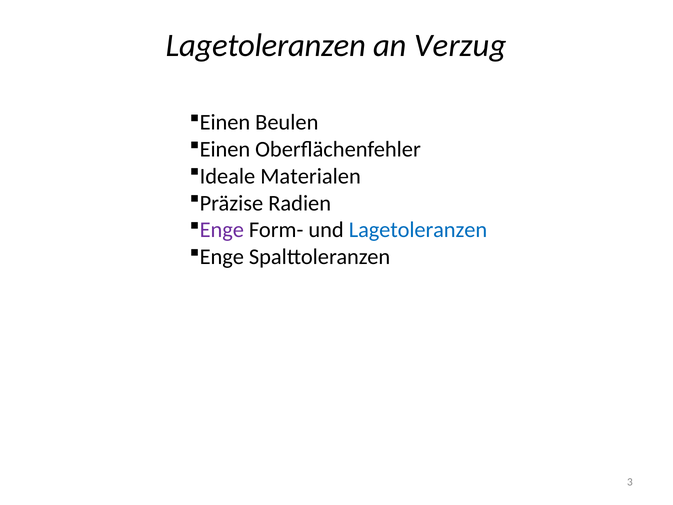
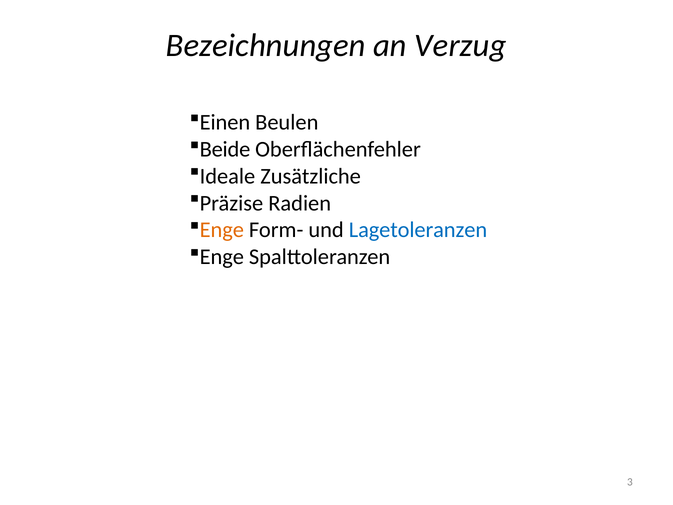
Lagetoleranzen at (266, 45): Lagetoleranzen -> Bezeichnungen
Einen at (225, 149): Einen -> Beide
Materialen: Materialen -> Zusätzliche
Enge at (222, 230) colour: purple -> orange
